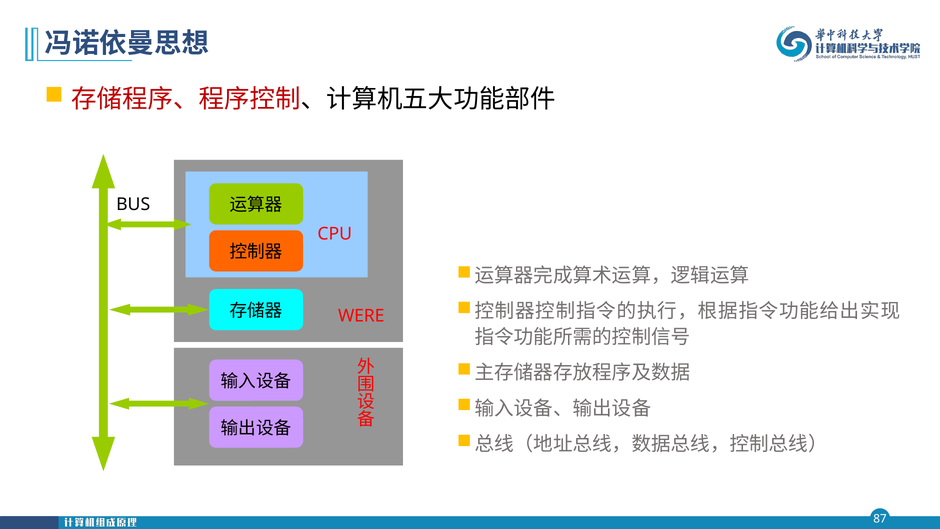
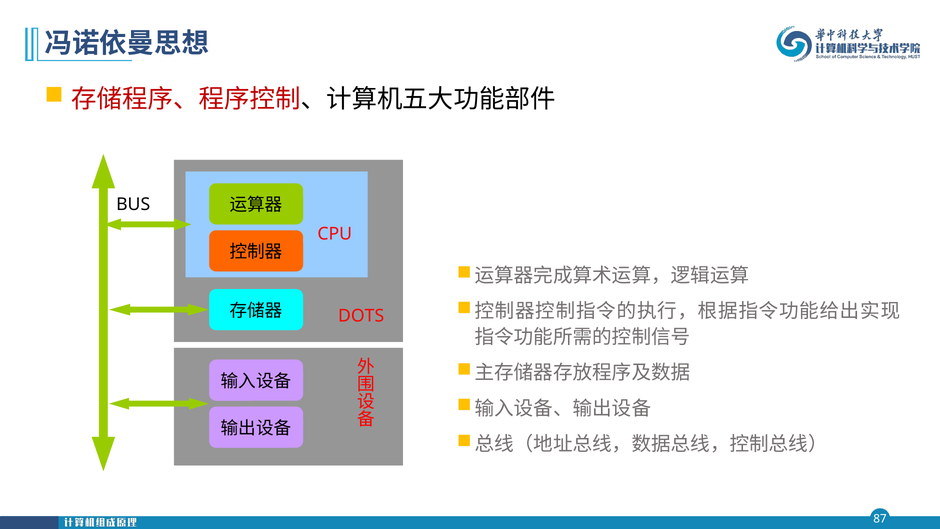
WERE: WERE -> DOTS
